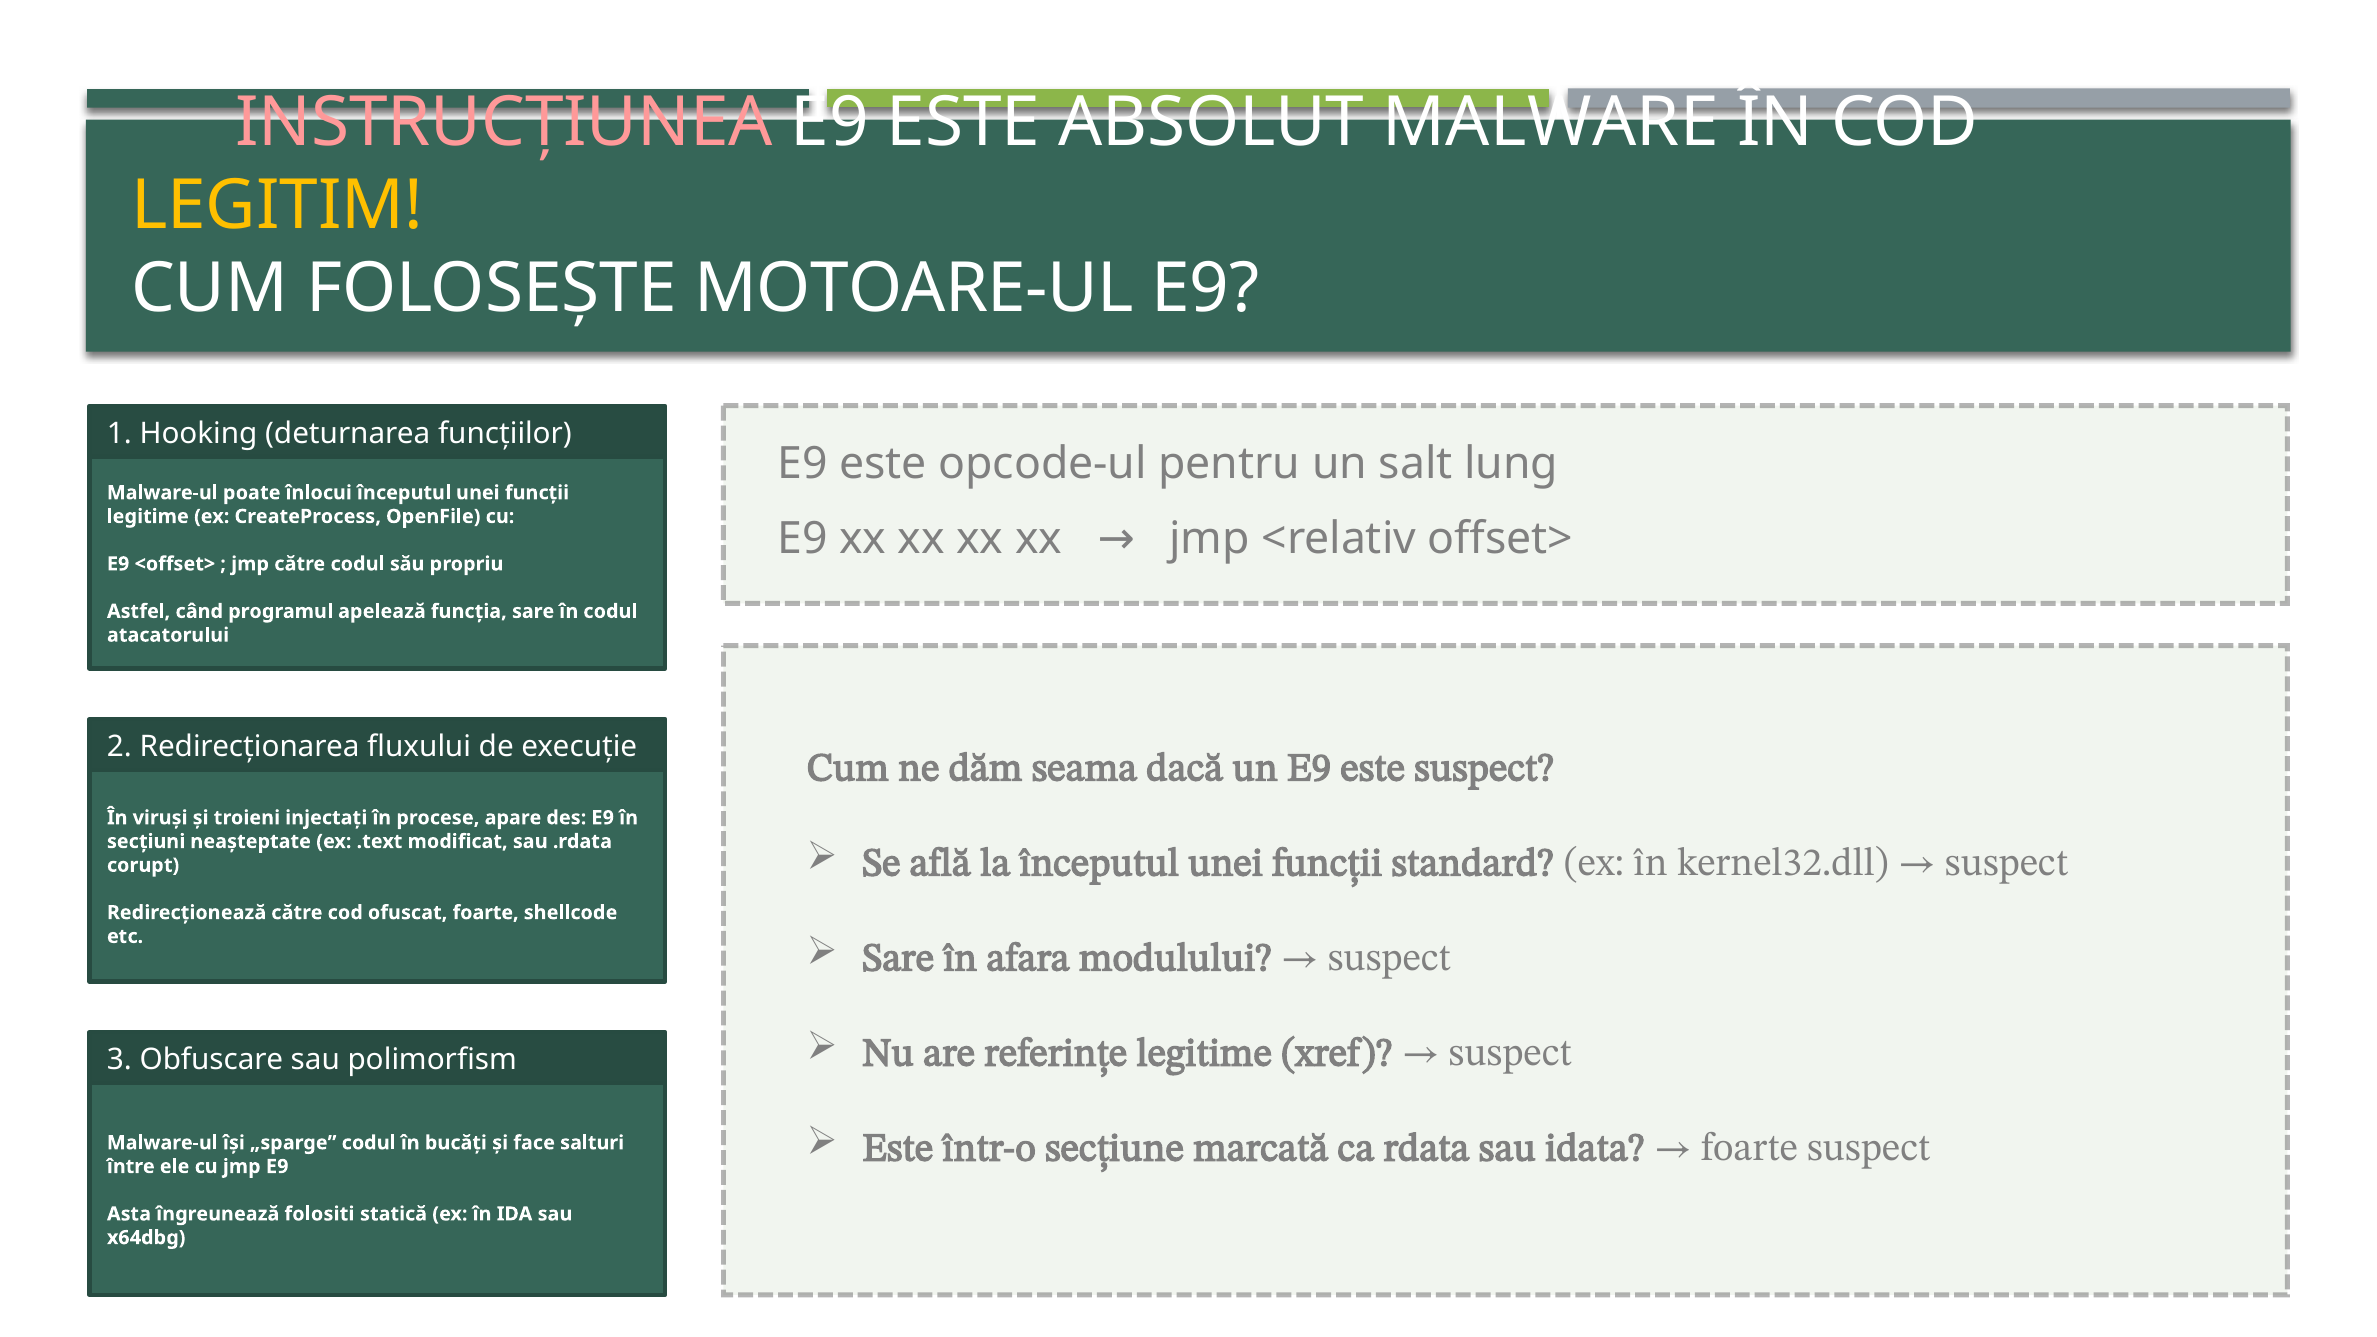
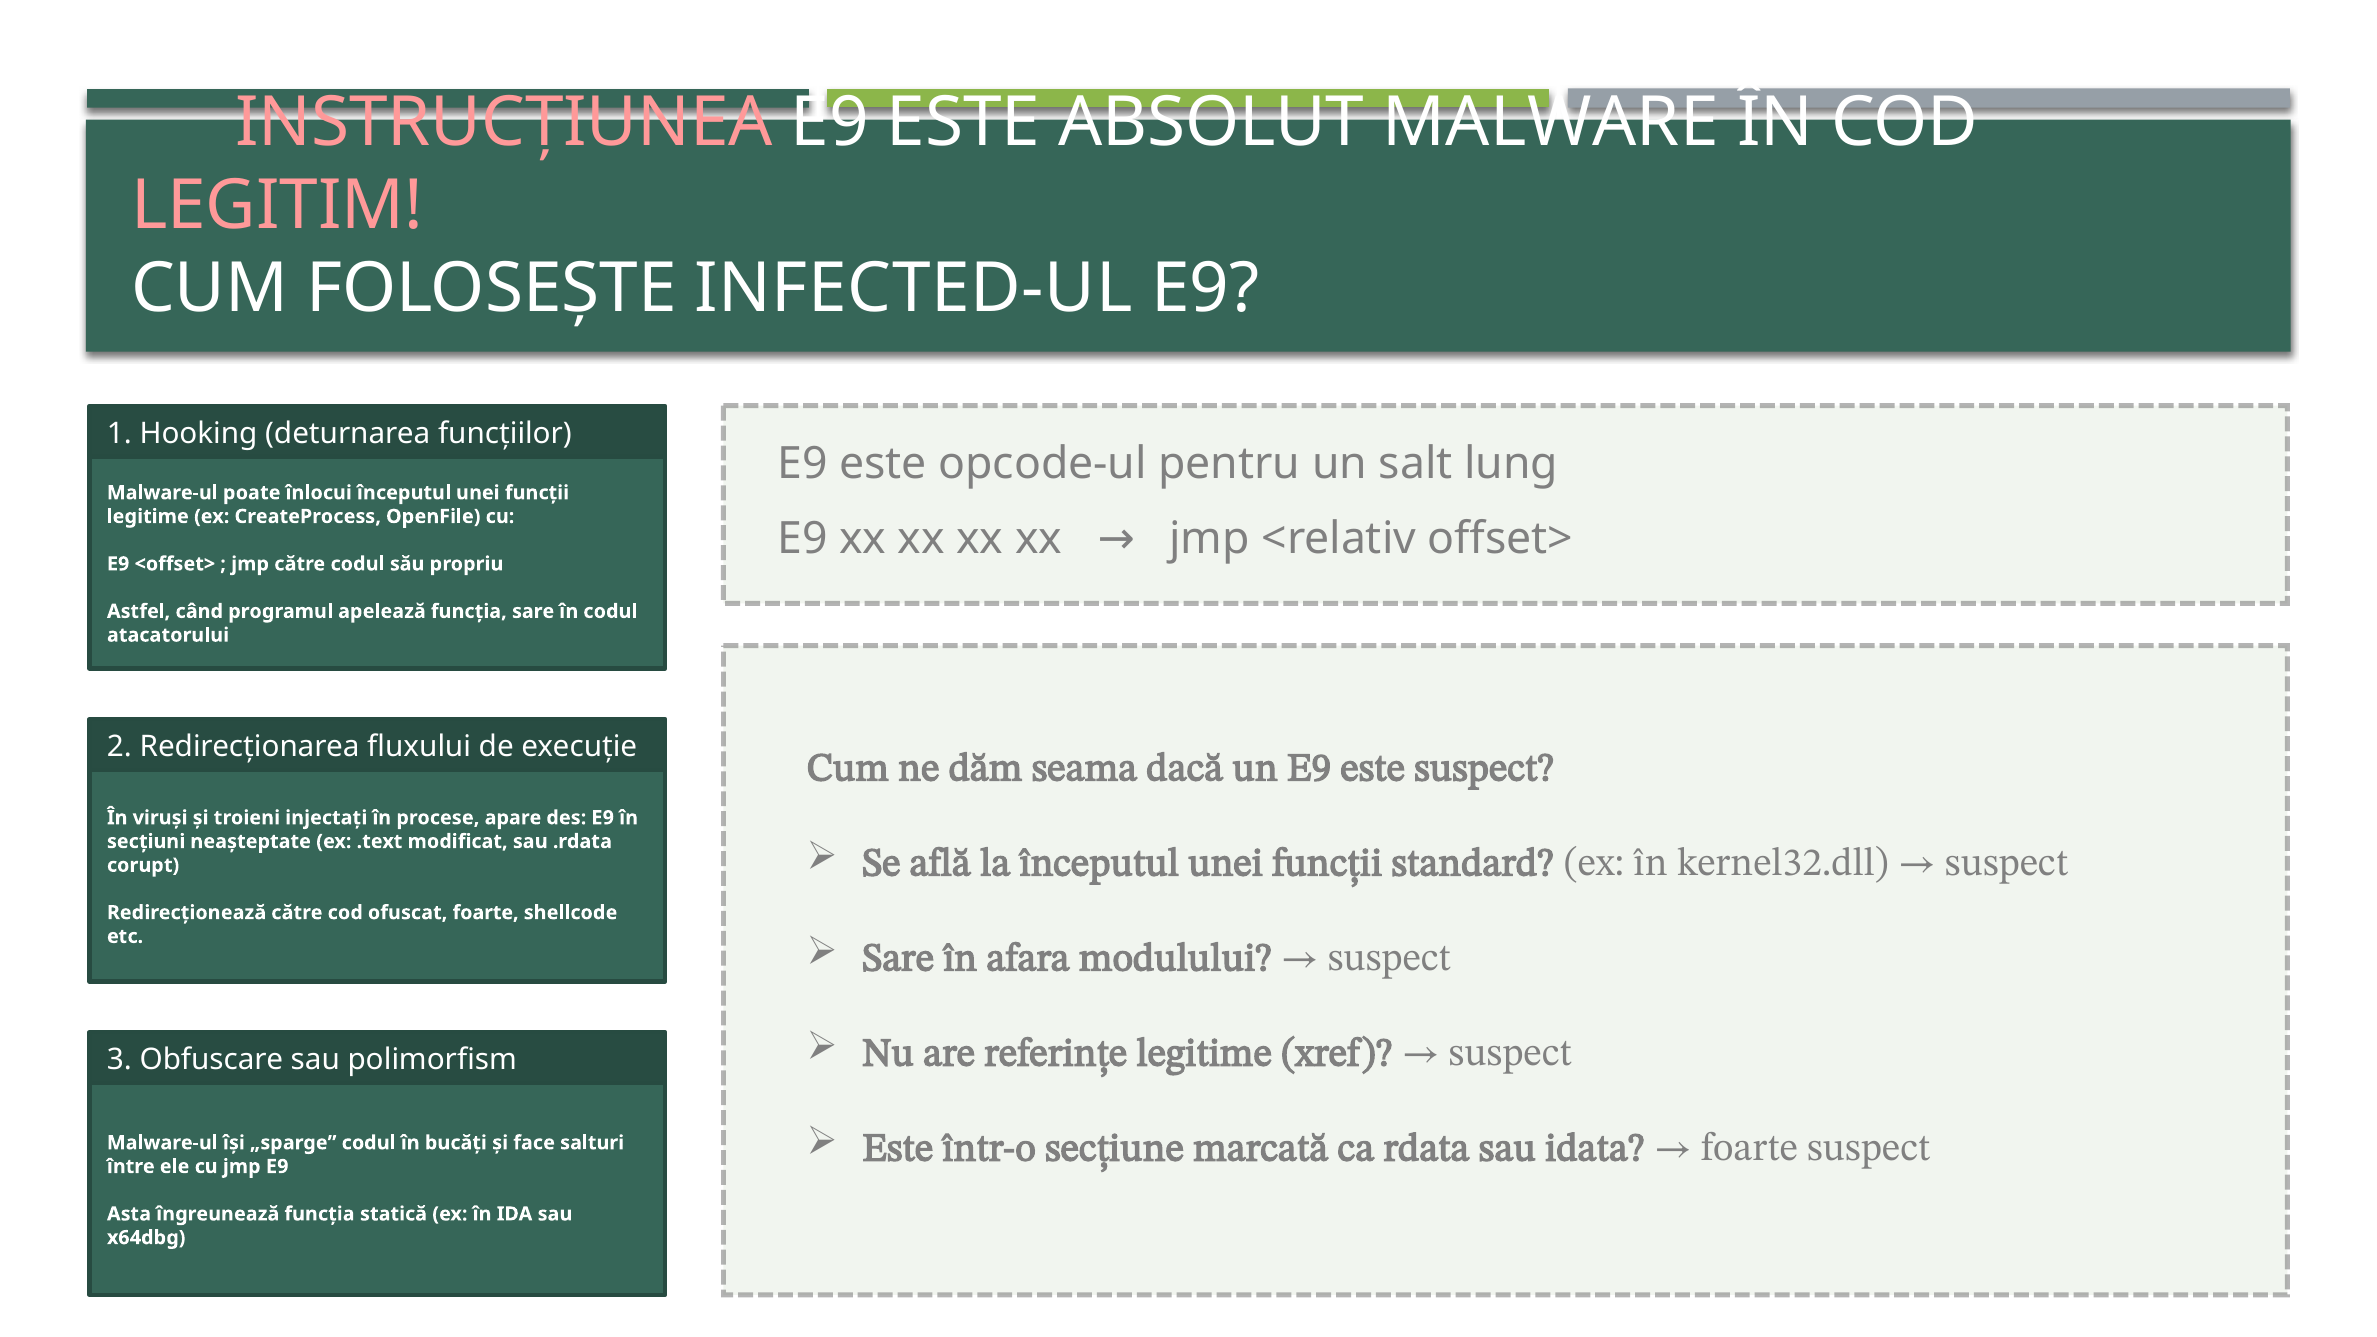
LEGITIM colour: yellow -> pink
MOTOARE-UL: MOTOARE-UL -> INFECTED-UL
îngreunează folositi: folositi -> funcția
